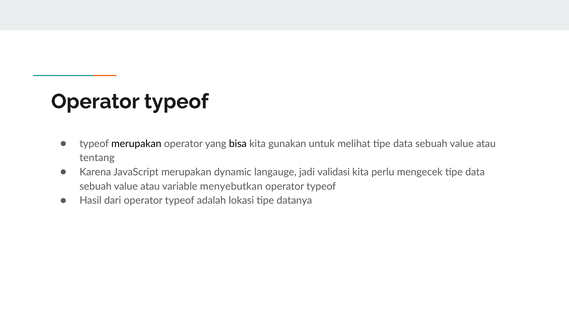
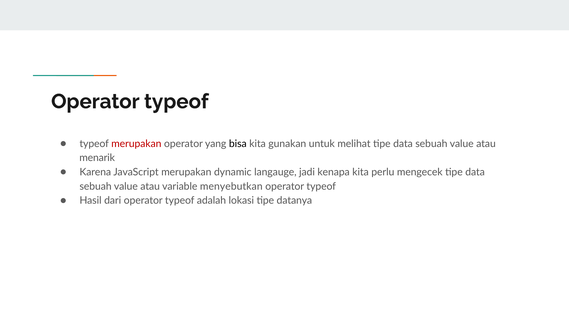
merupakan at (136, 144) colour: black -> red
tentang: tentang -> menarik
validasi: validasi -> kenapa
